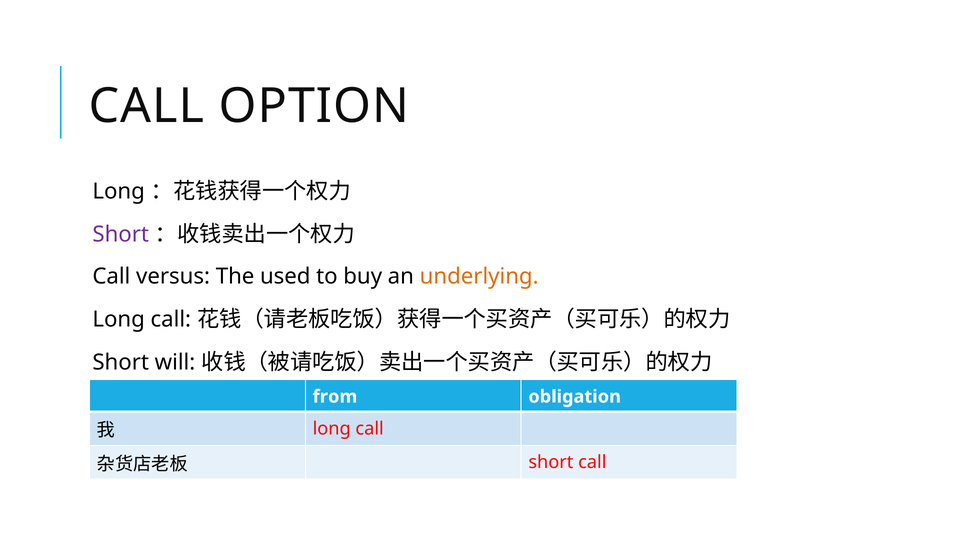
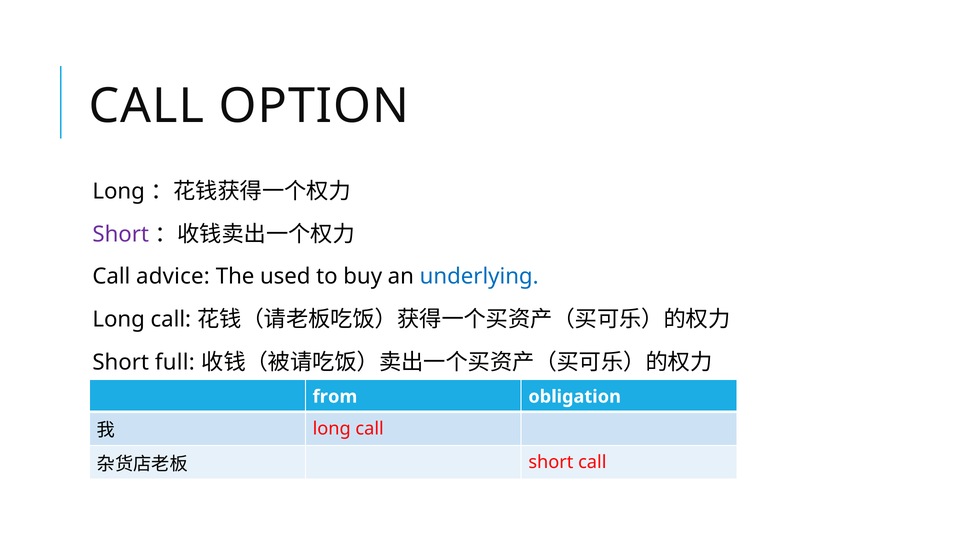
versus: versus -> advice
underlying colour: orange -> blue
will: will -> full
